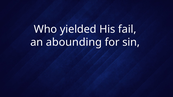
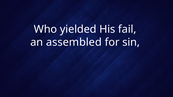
abounding: abounding -> assembled
